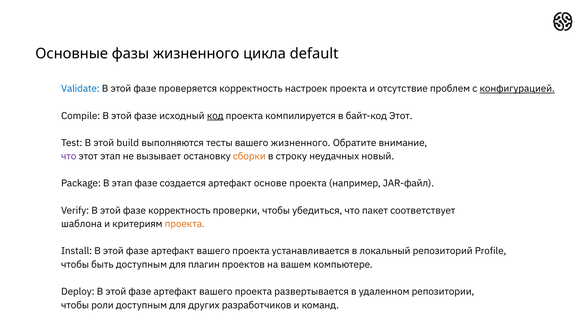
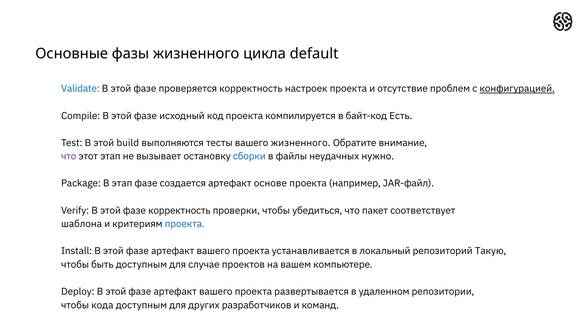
код underline: present -> none
байт-код Этот: Этот -> Есть
сборки colour: orange -> blue
строку: строку -> файлы
новый: новый -> нужно
проекта at (185, 224) colour: orange -> blue
Profile: Profile -> Такую
плагин: плагин -> случае
роли: роли -> кода
